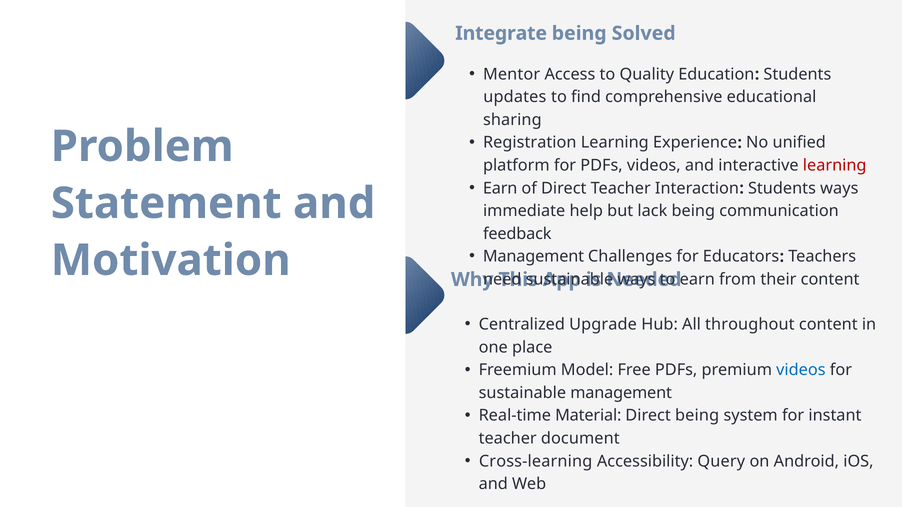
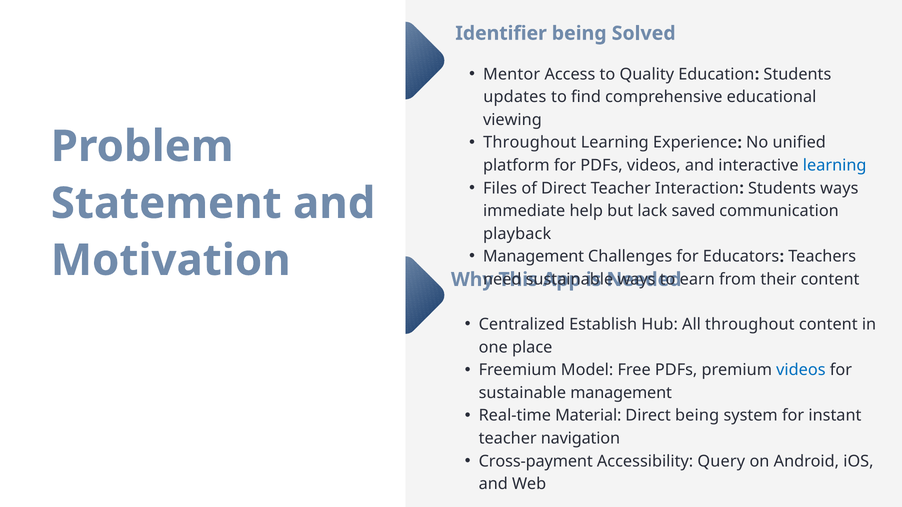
Integrate: Integrate -> Identifier
sharing: sharing -> viewing
Registration at (530, 143): Registration -> Throughout
learning at (835, 166) colour: red -> blue
Earn at (500, 188): Earn -> Files
lack being: being -> saved
feedback: feedback -> playback
Upgrade: Upgrade -> Establish
document: document -> navigation
Cross-learning: Cross-learning -> Cross-payment
